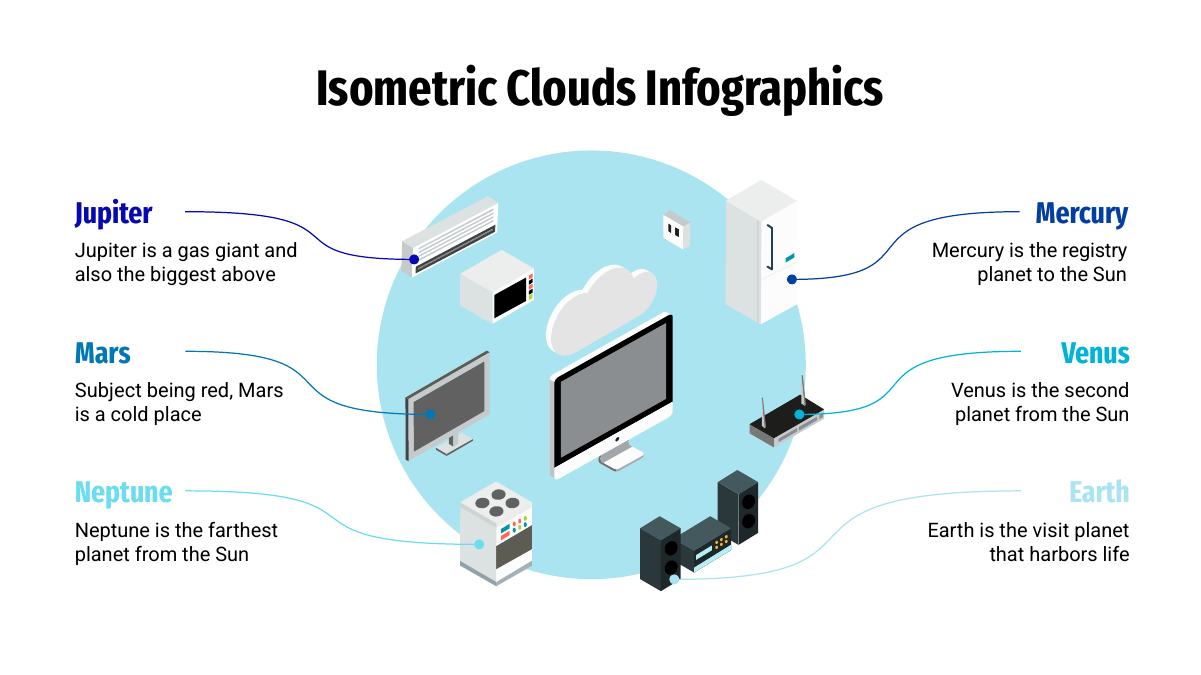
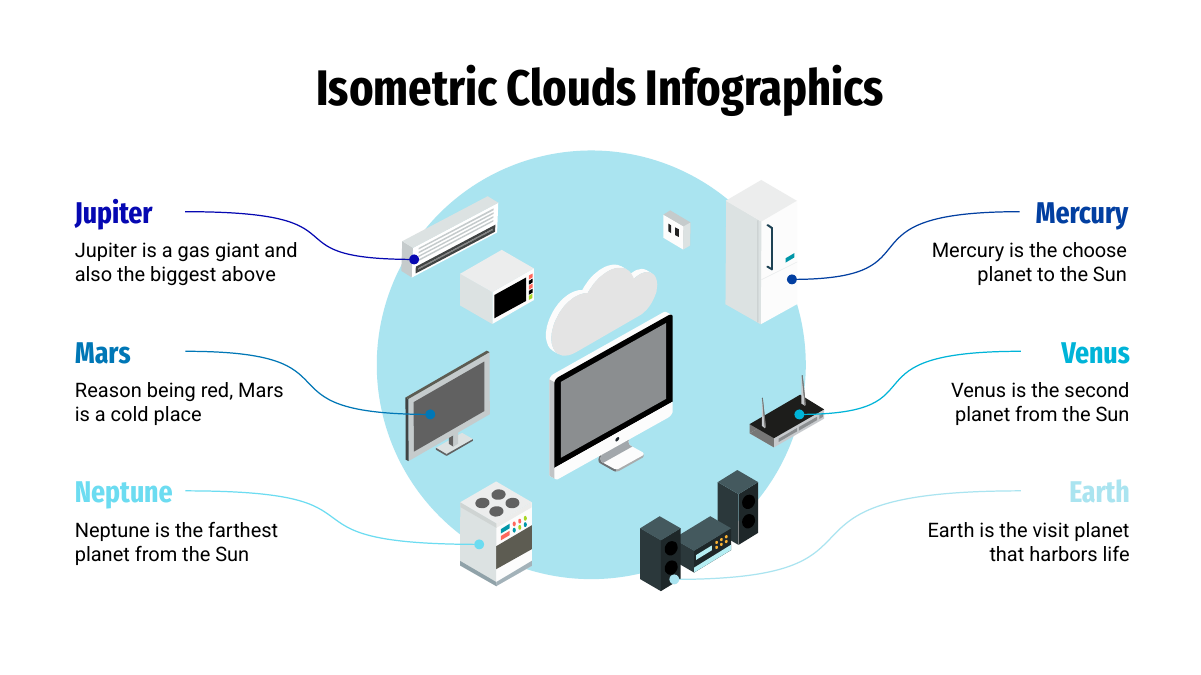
registry: registry -> choose
Subject: Subject -> Reason
